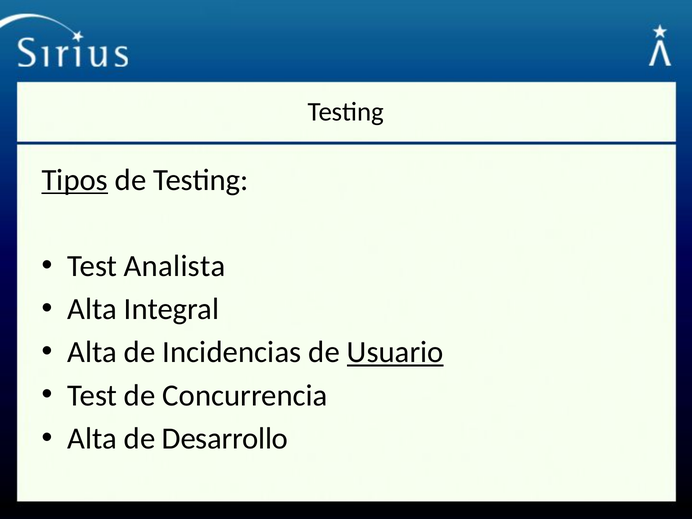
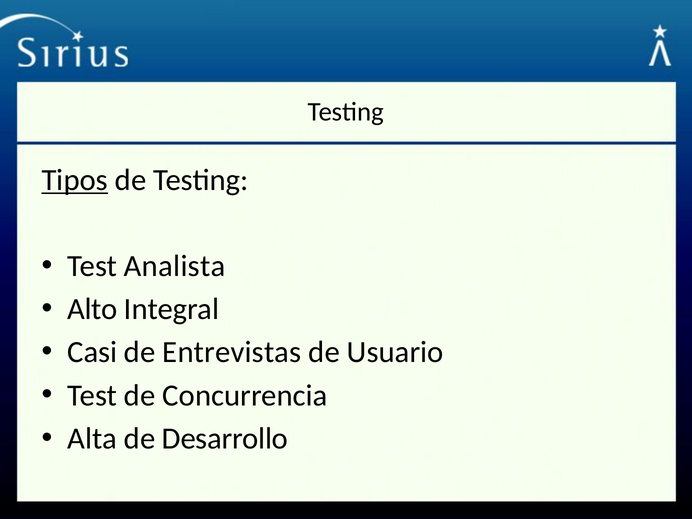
Alta at (92, 309): Alta -> Alto
Alta at (92, 352): Alta -> Casi
Incidencias: Incidencias -> Entrevistas
Usuario underline: present -> none
